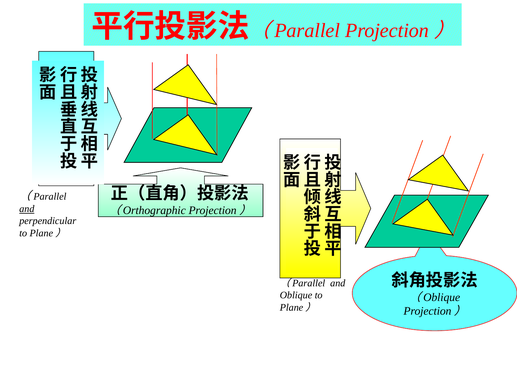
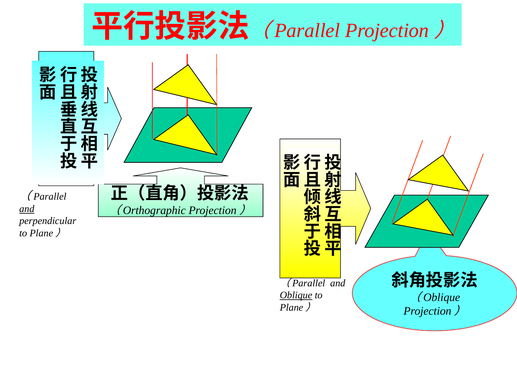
Oblique underline: none -> present
